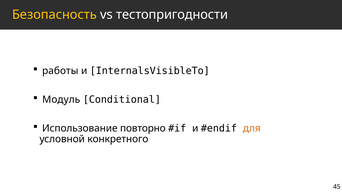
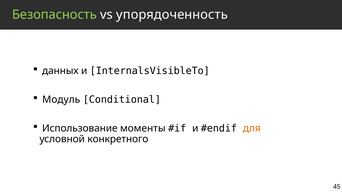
Безопасность colour: yellow -> light green
тестопригодности: тестопригодности -> упорядоченность
работы: работы -> данных
повторно: повторно -> моменты
